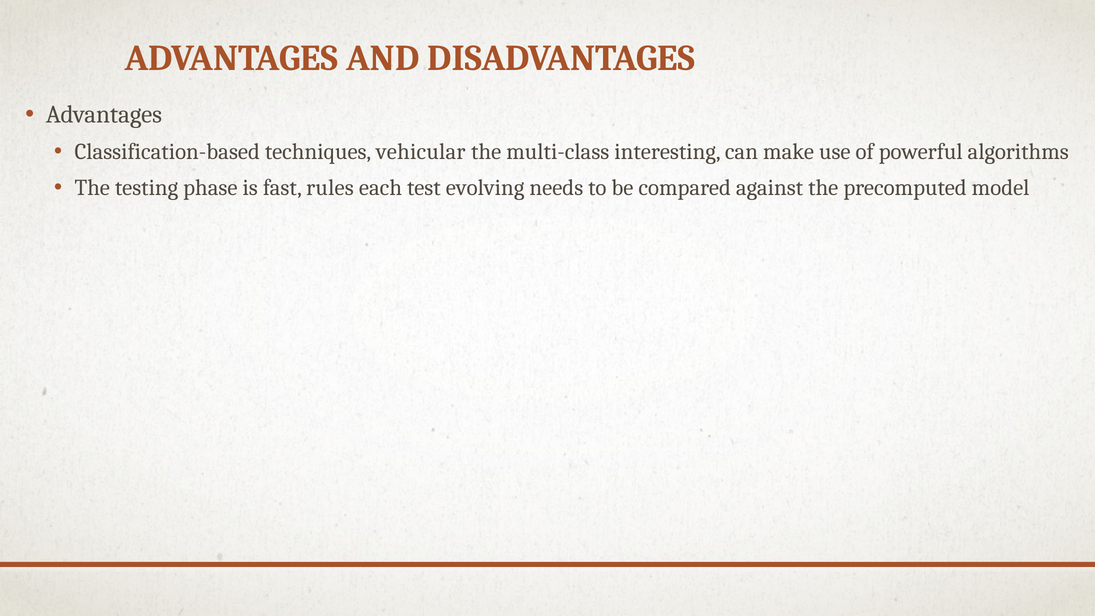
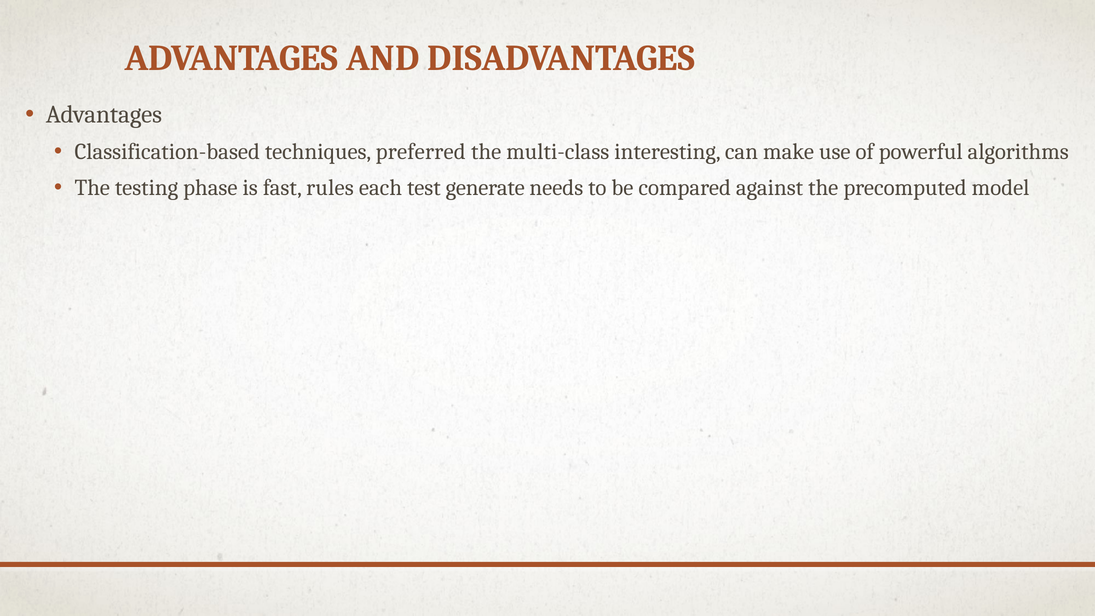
vehicular: vehicular -> preferred
evolving: evolving -> generate
